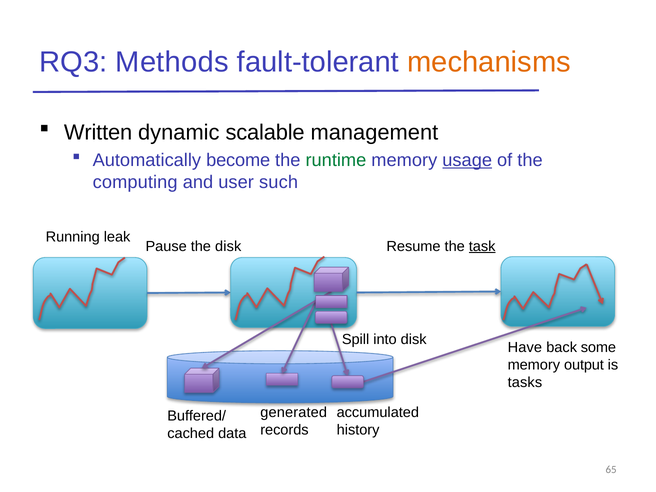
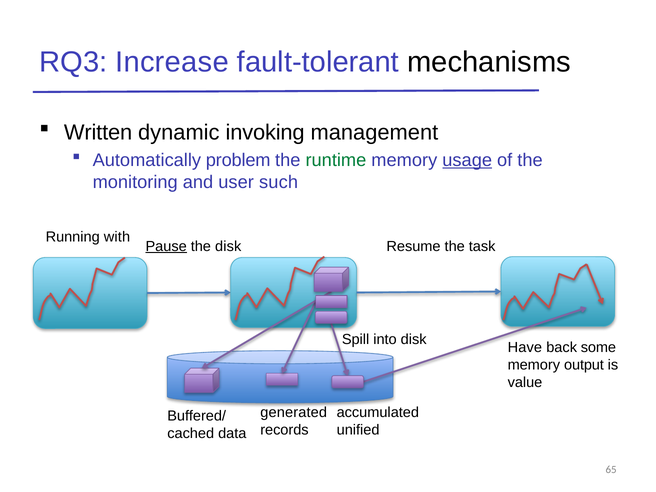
Methods: Methods -> Increase
mechanisms colour: orange -> black
scalable: scalable -> invoking
become: become -> problem
computing: computing -> monitoring
leak: leak -> with
Pause underline: none -> present
task underline: present -> none
tasks: tasks -> value
history: history -> unified
